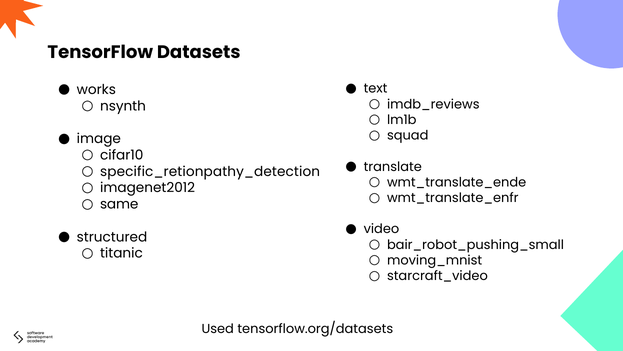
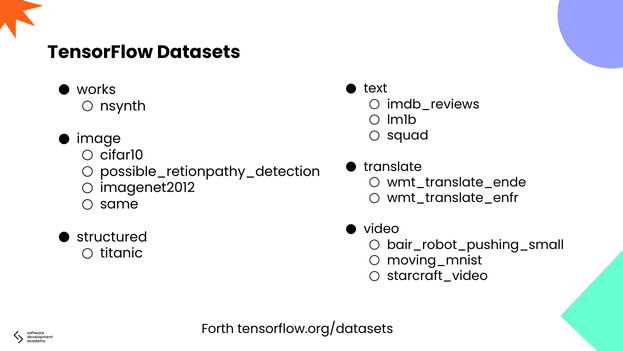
specific_retionpathy_detection: specific_retionpathy_detection -> possible_retionpathy_detection
Used: Used -> Forth
